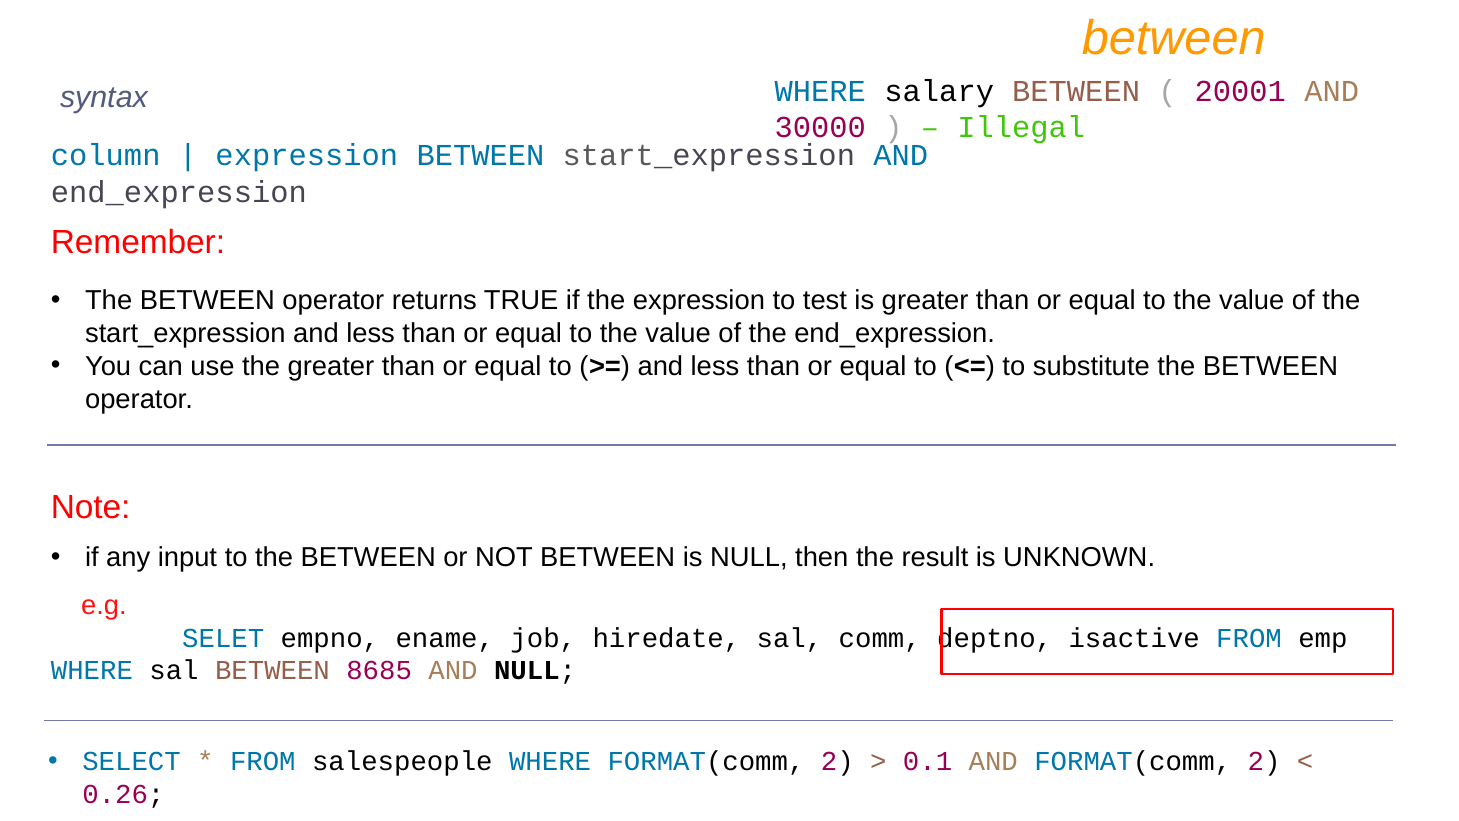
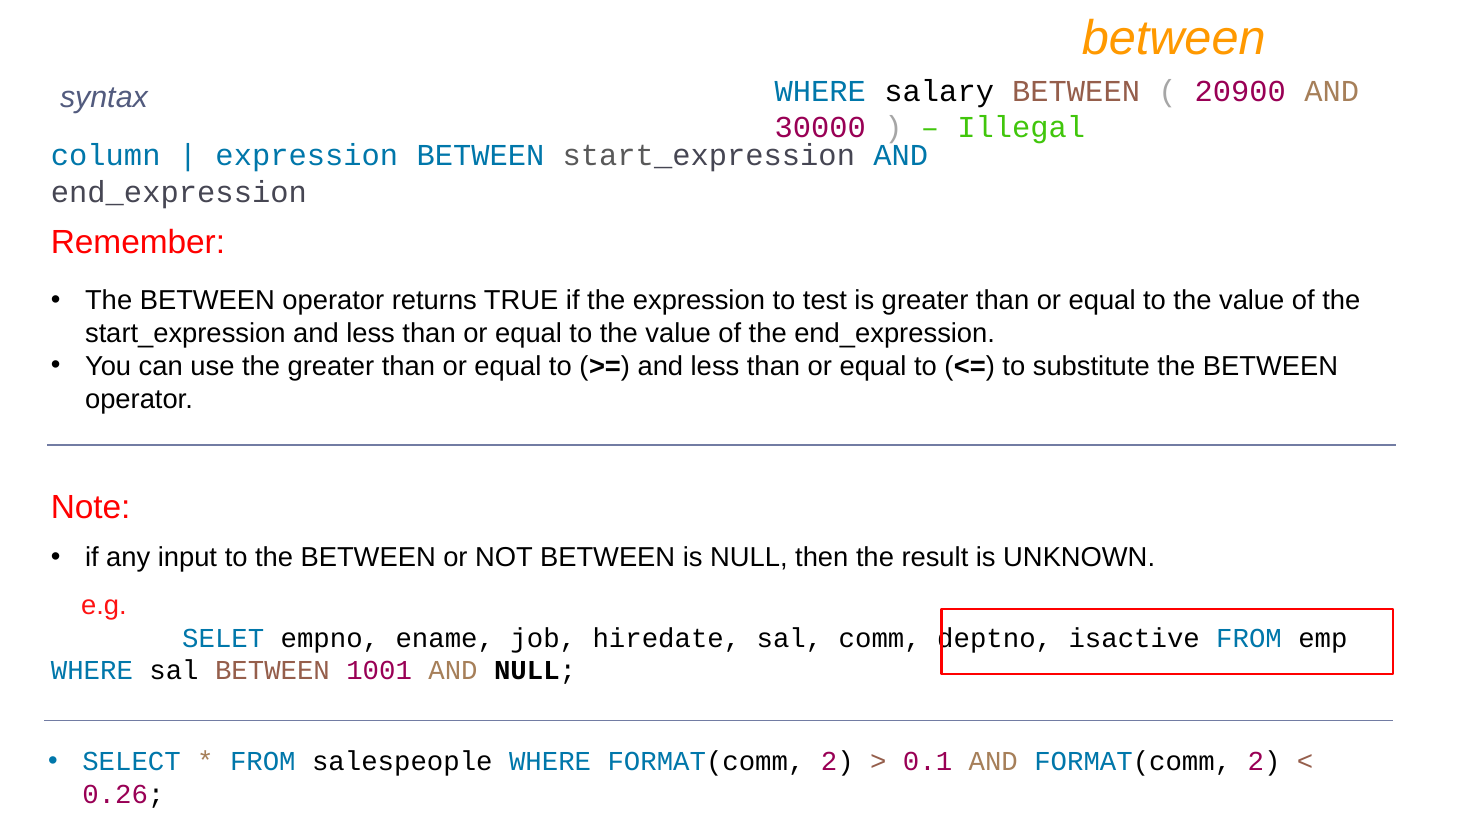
20001: 20001 -> 20900
8685: 8685 -> 1001
